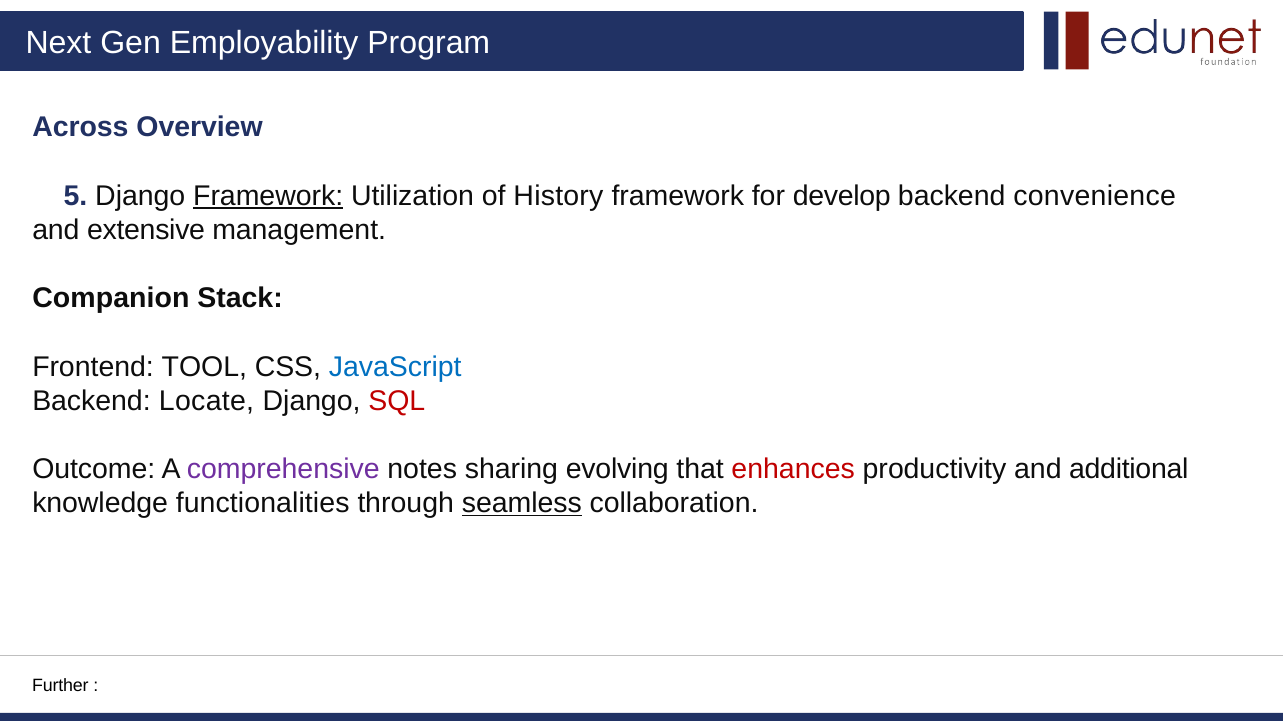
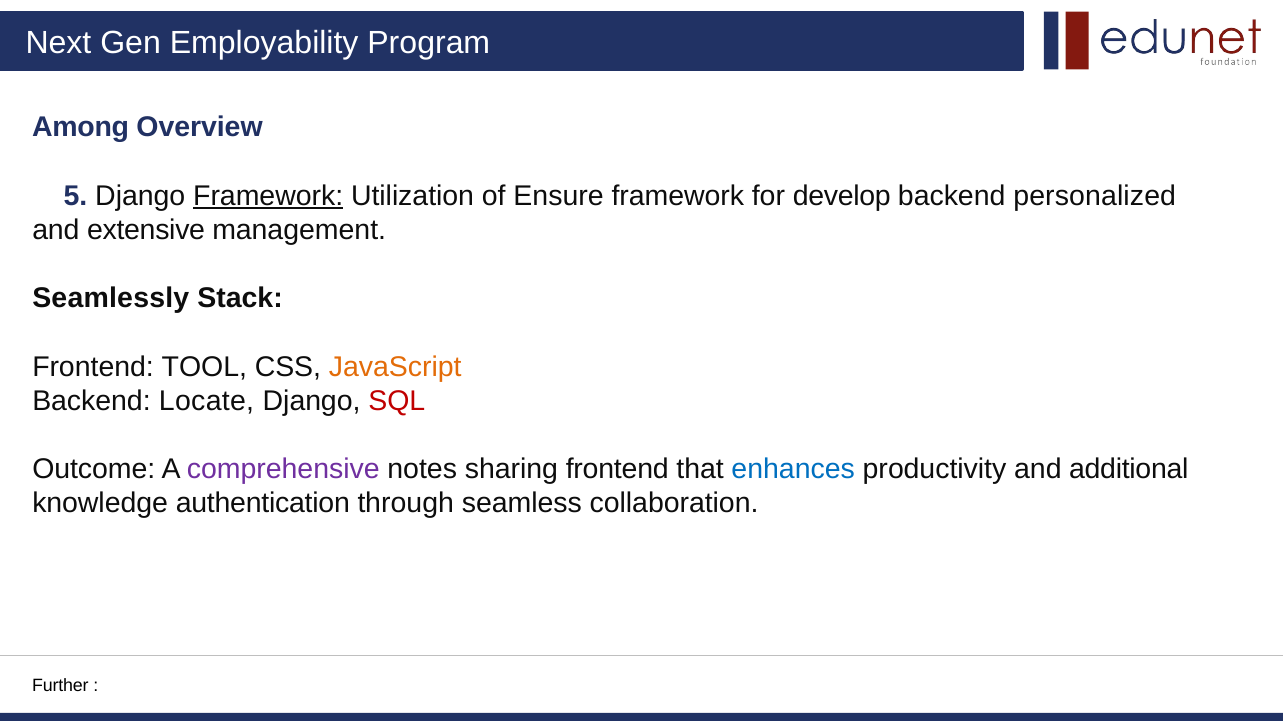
Across: Across -> Among
History: History -> Ensure
convenience: convenience -> personalized
Companion: Companion -> Seamlessly
JavaScript colour: blue -> orange
sharing evolving: evolving -> frontend
enhances colour: red -> blue
functionalities: functionalities -> authentication
seamless underline: present -> none
